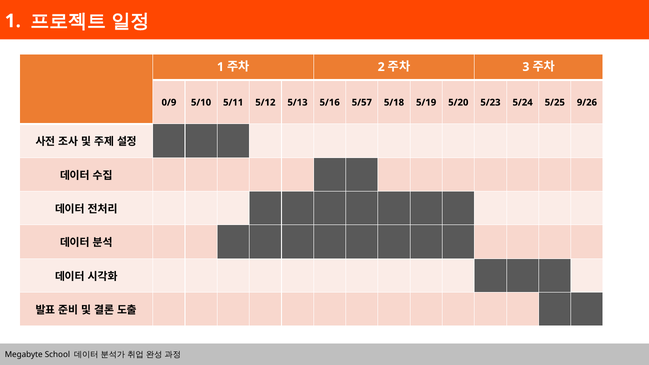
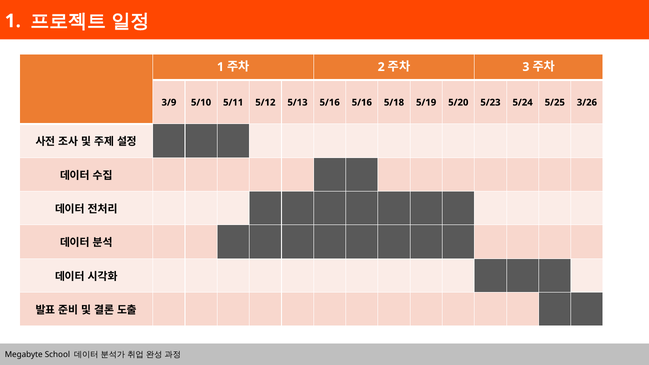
0/9: 0/9 -> 3/9
5/16 5/57: 5/57 -> 5/16
9/26: 9/26 -> 3/26
